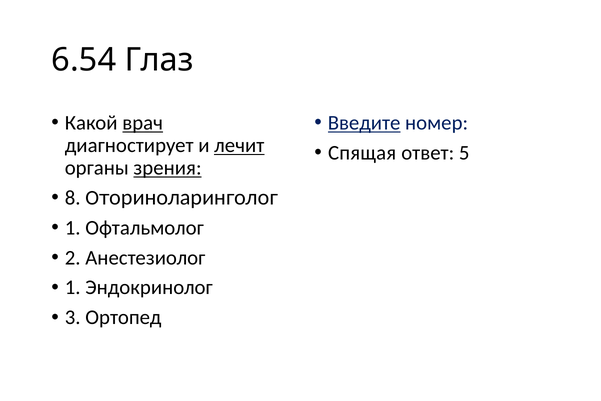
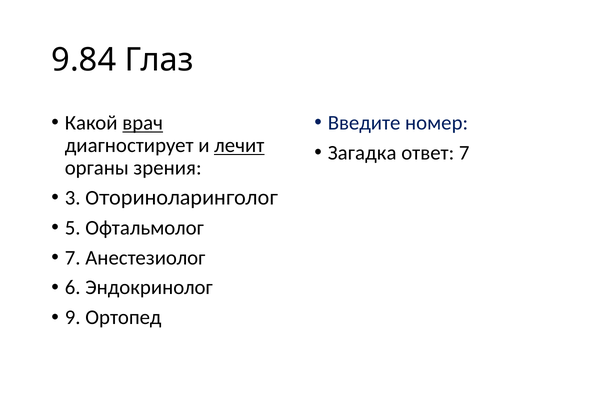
6.54: 6.54 -> 9.84
Введите underline: present -> none
Спящая: Спящая -> Загадка
ответ 5: 5 -> 7
зрения underline: present -> none
8: 8 -> 3
1 at (73, 228): 1 -> 5
2 at (73, 257): 2 -> 7
1 at (73, 287): 1 -> 6
3: 3 -> 9
